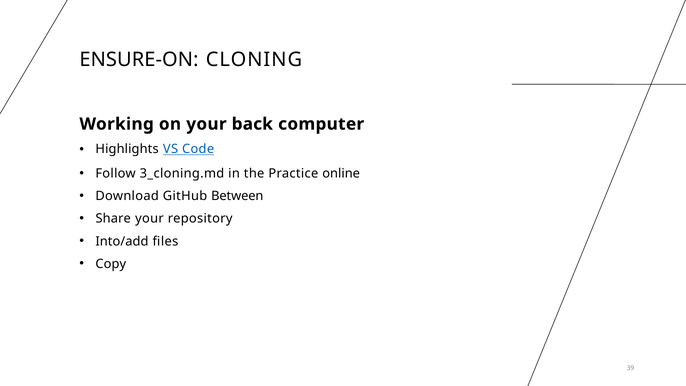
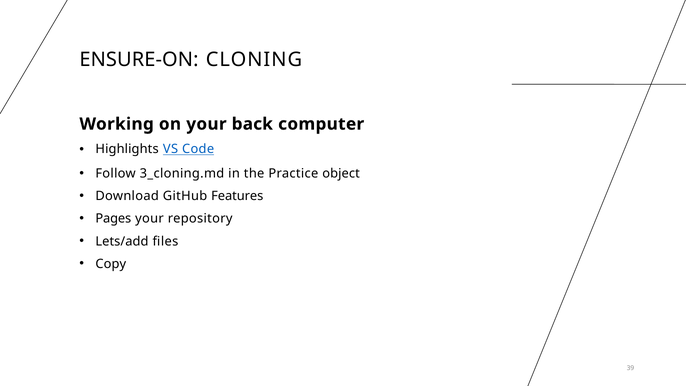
online: online -> object
Between: Between -> Features
Share: Share -> Pages
Into/add: Into/add -> Lets/add
